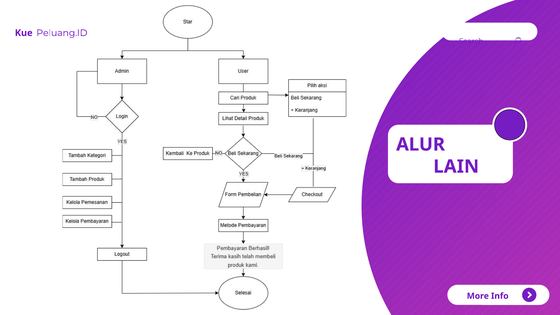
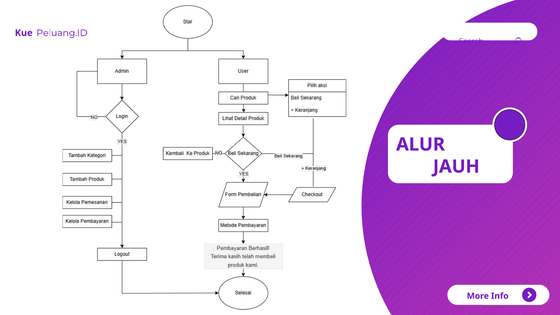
LAIN: LAIN -> JAUH
